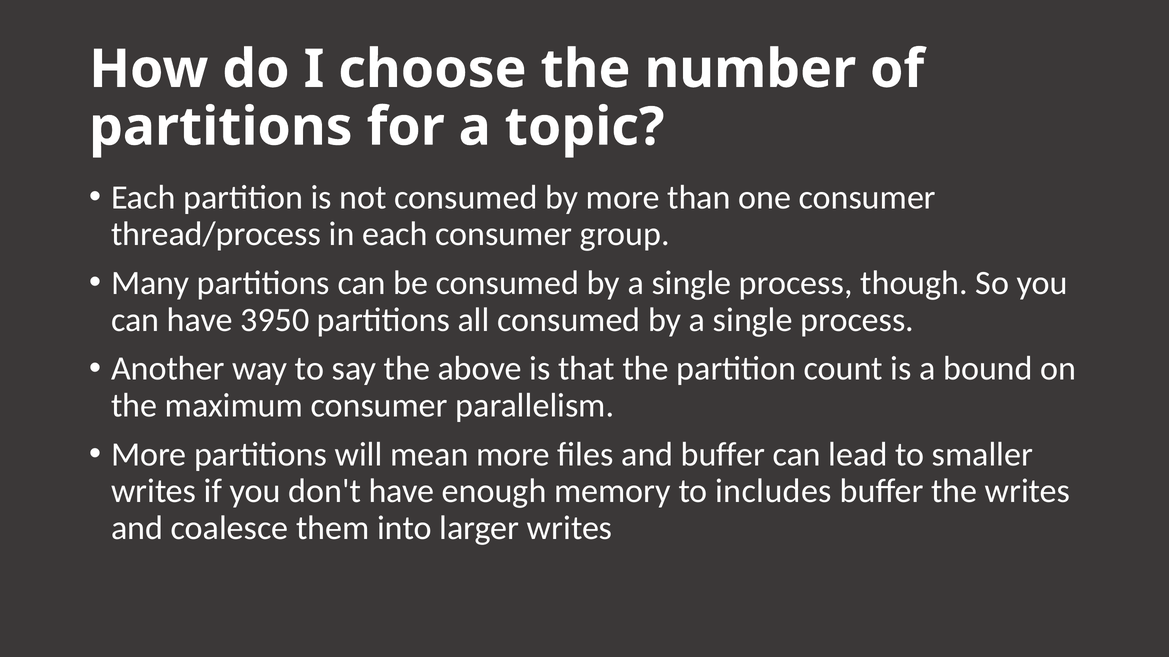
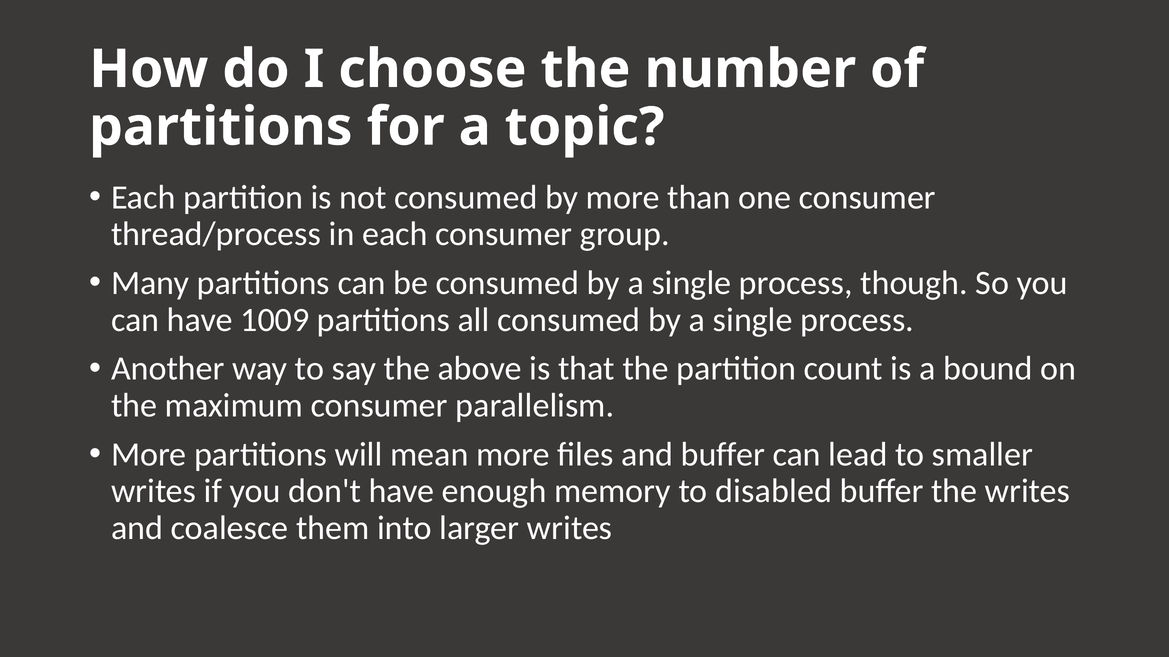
3950: 3950 -> 1009
includes: includes -> disabled
